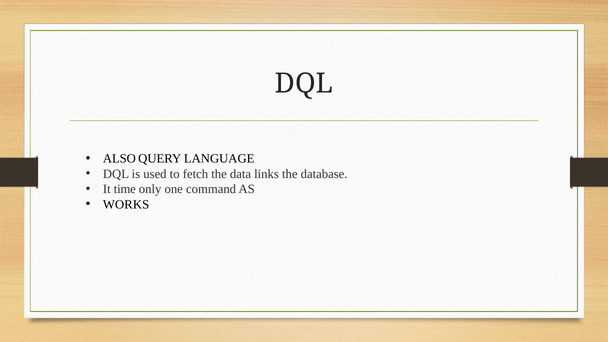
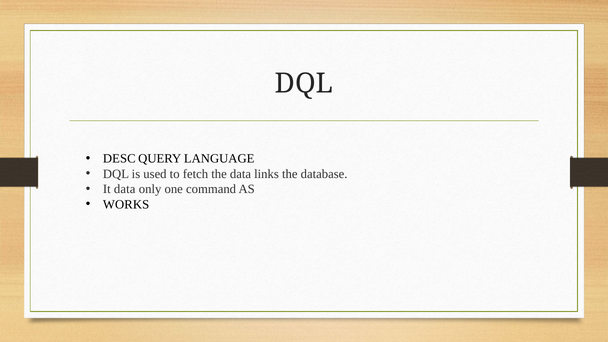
ALSO: ALSO -> DESC
It time: time -> data
